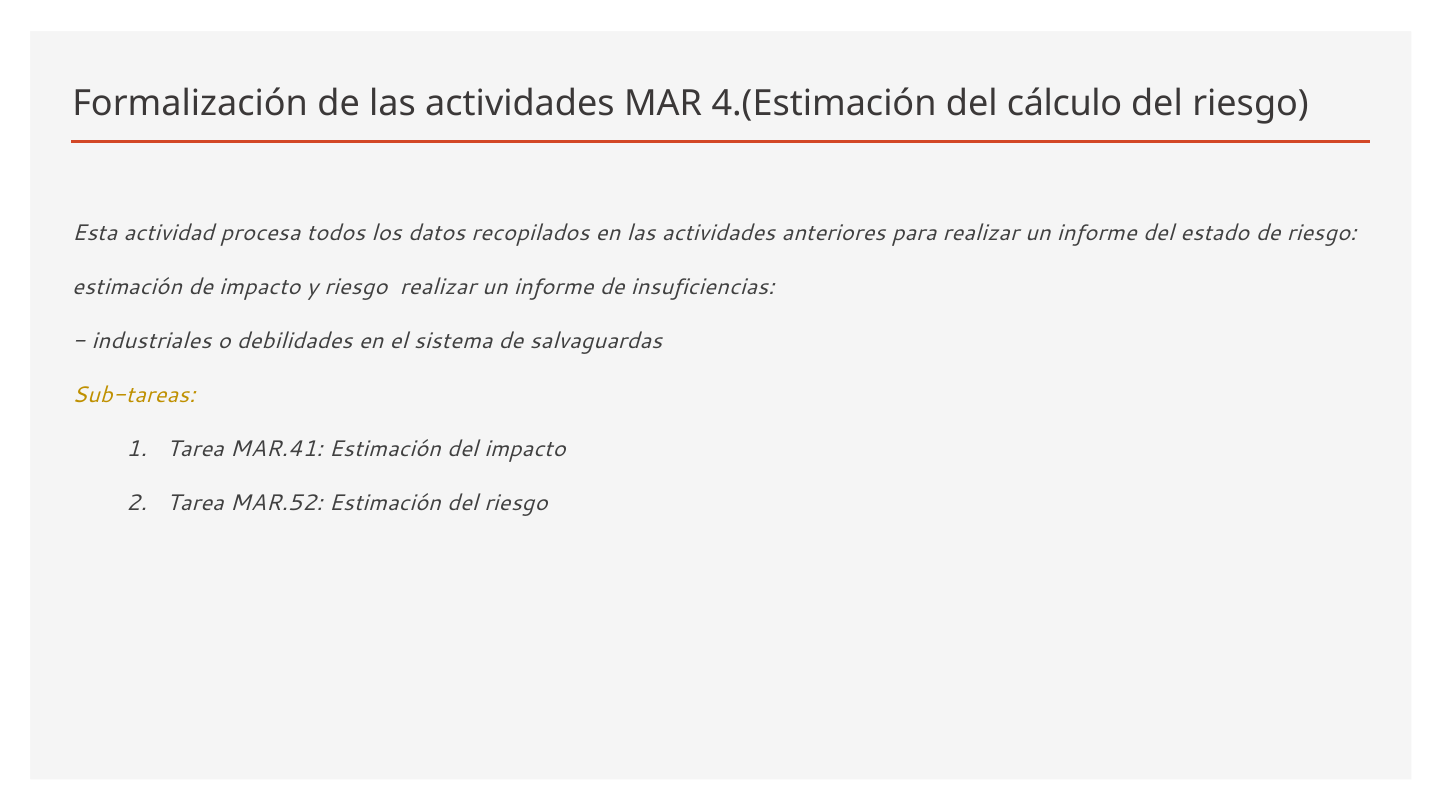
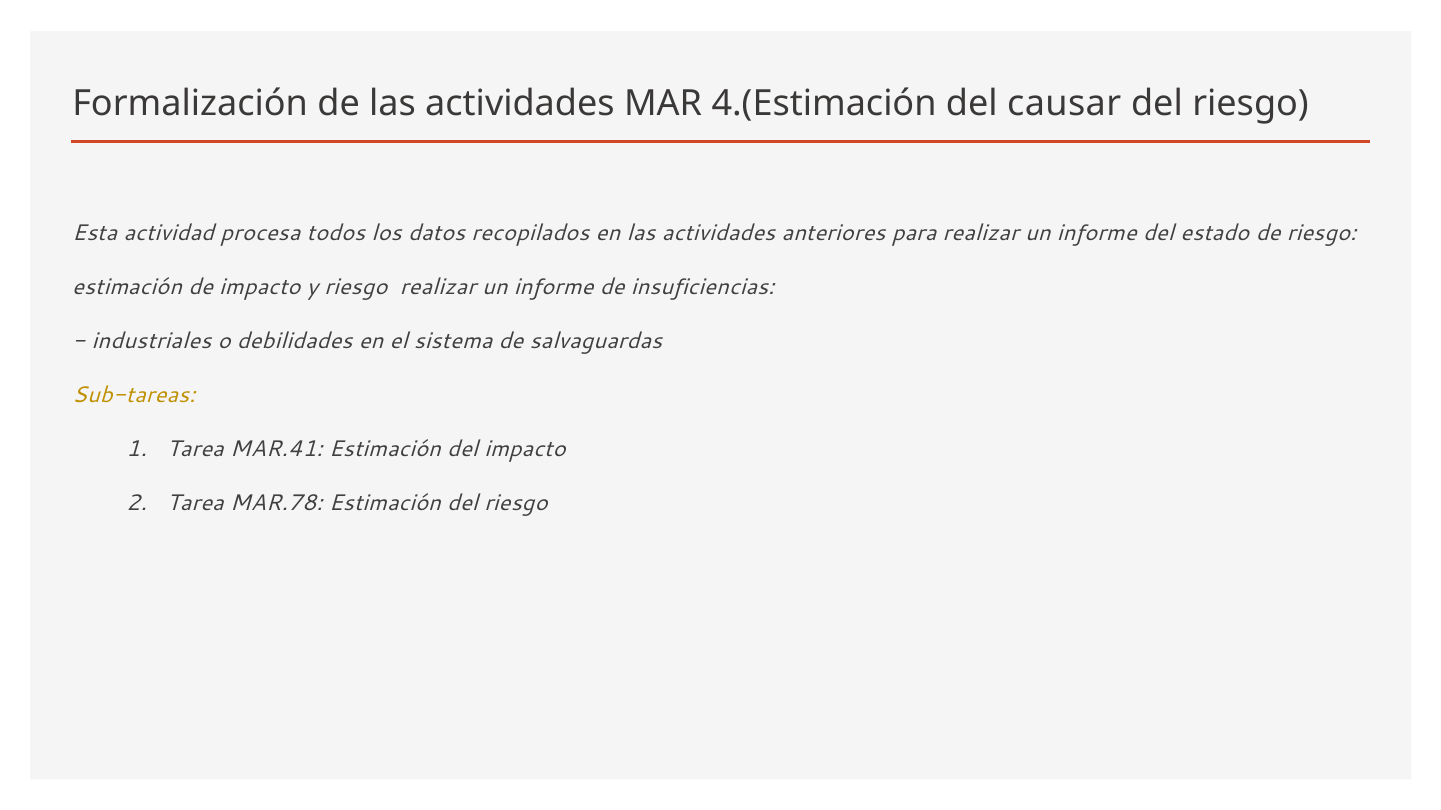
cálculo: cálculo -> causar
MAR.52: MAR.52 -> MAR.78
